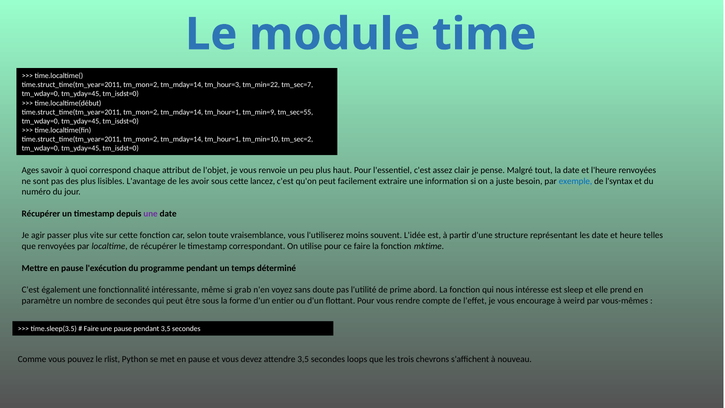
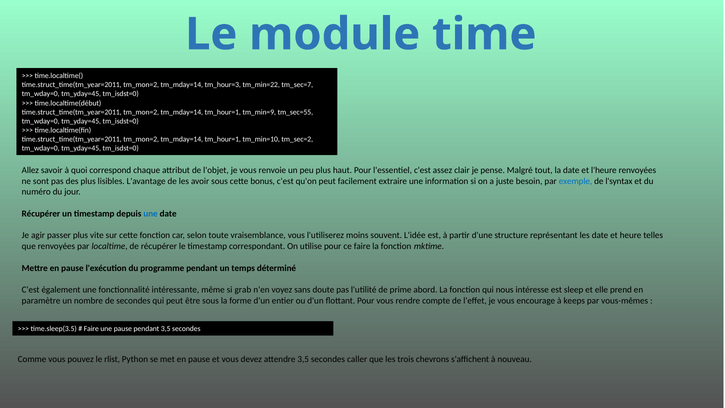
Ages: Ages -> Allez
lancez: lancez -> bonus
une at (151, 214) colour: purple -> blue
weird: weird -> keeps
loops: loops -> caller
